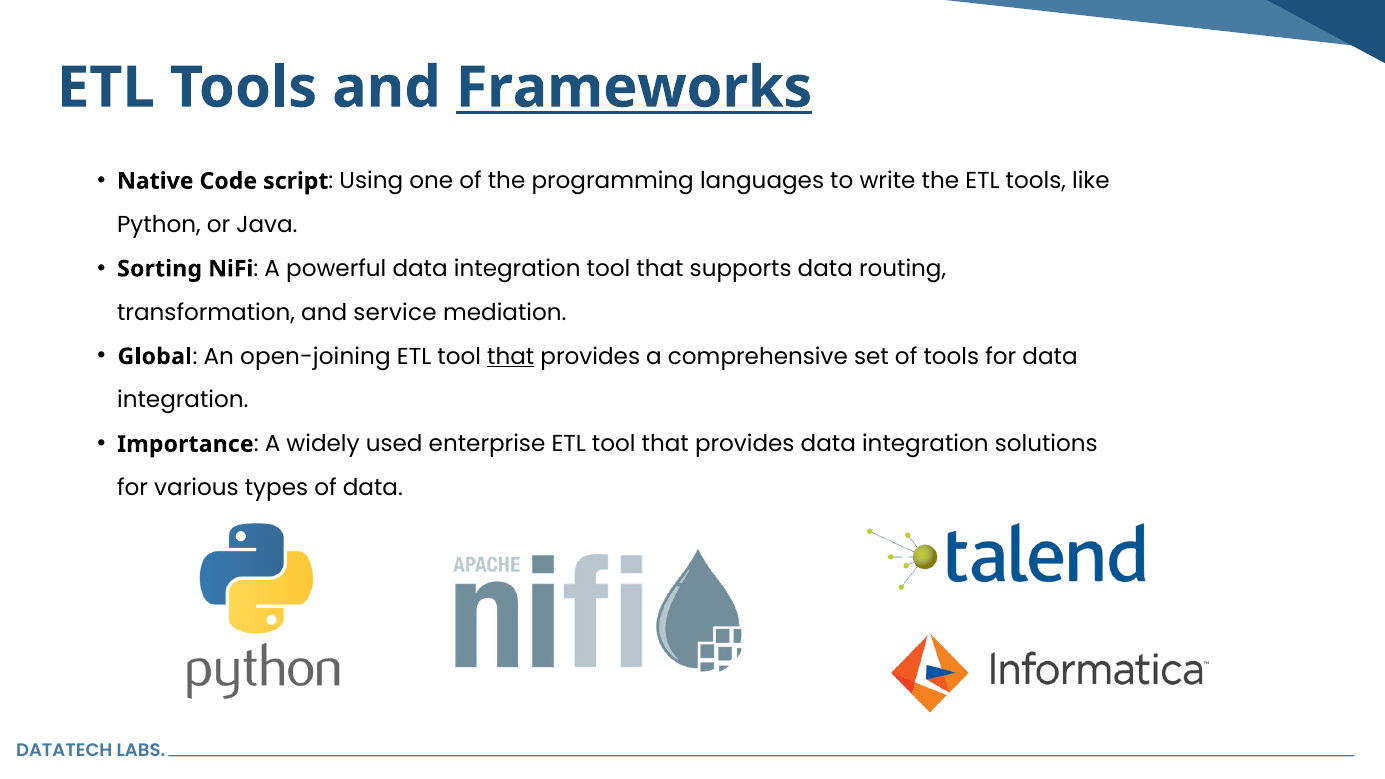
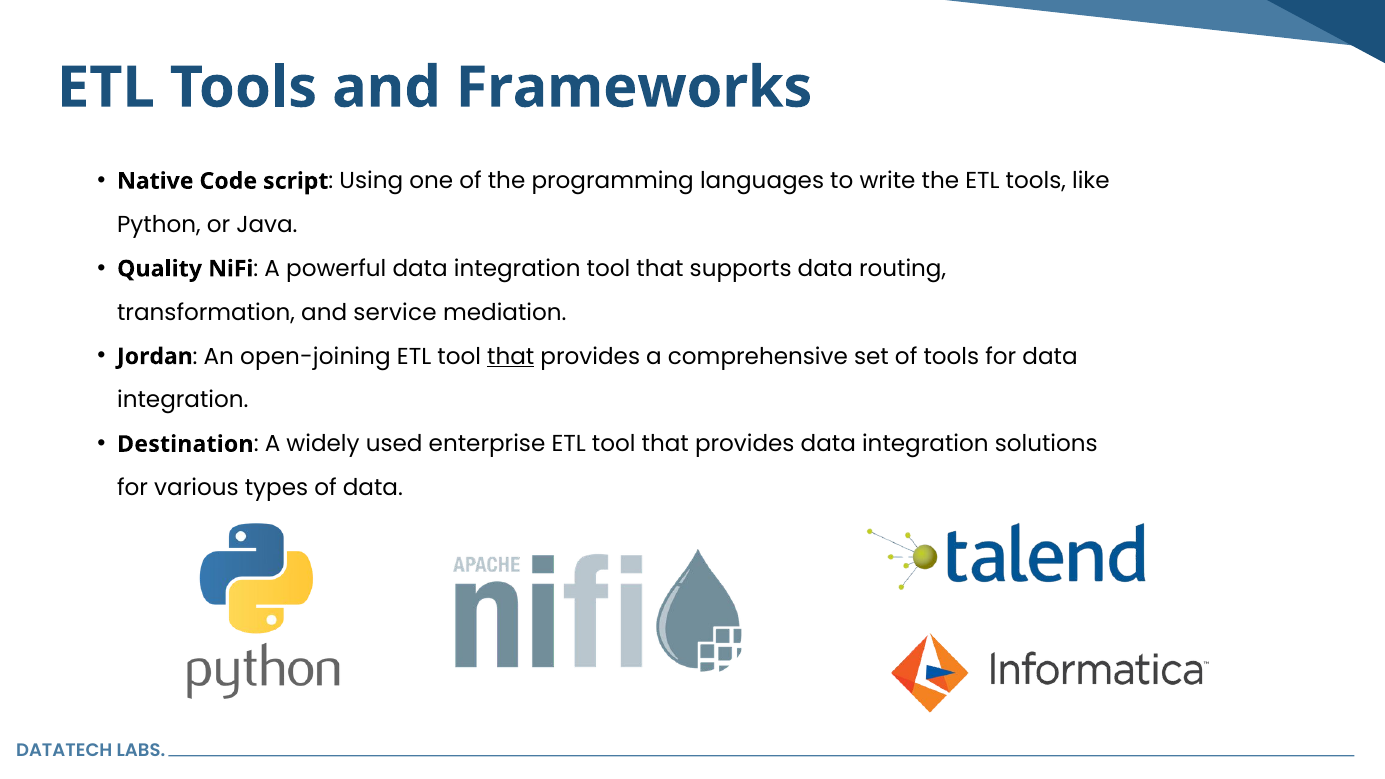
Frameworks underline: present -> none
Sorting: Sorting -> Quality
Global: Global -> Jordan
Importance: Importance -> Destination
